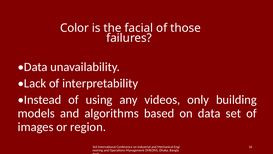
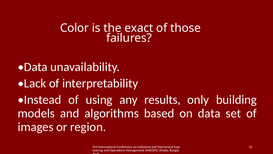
facial: facial -> exact
videos: videos -> results
